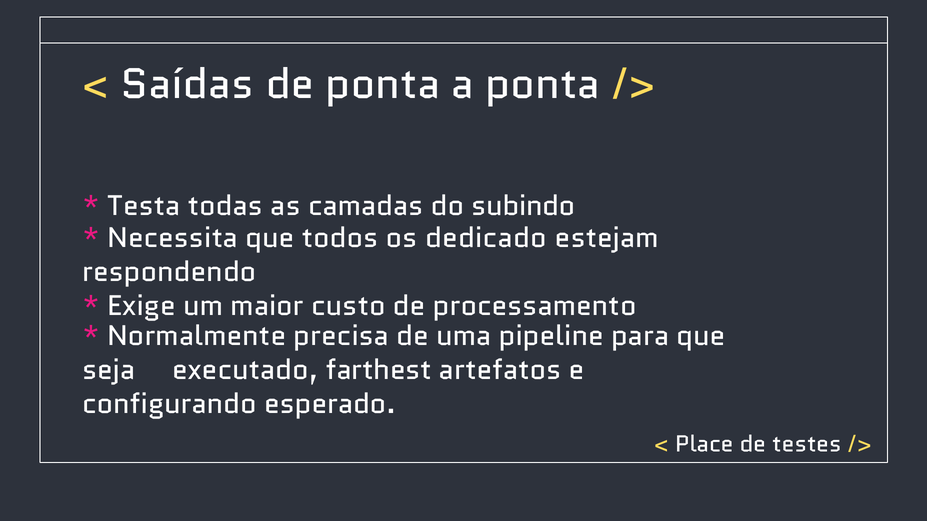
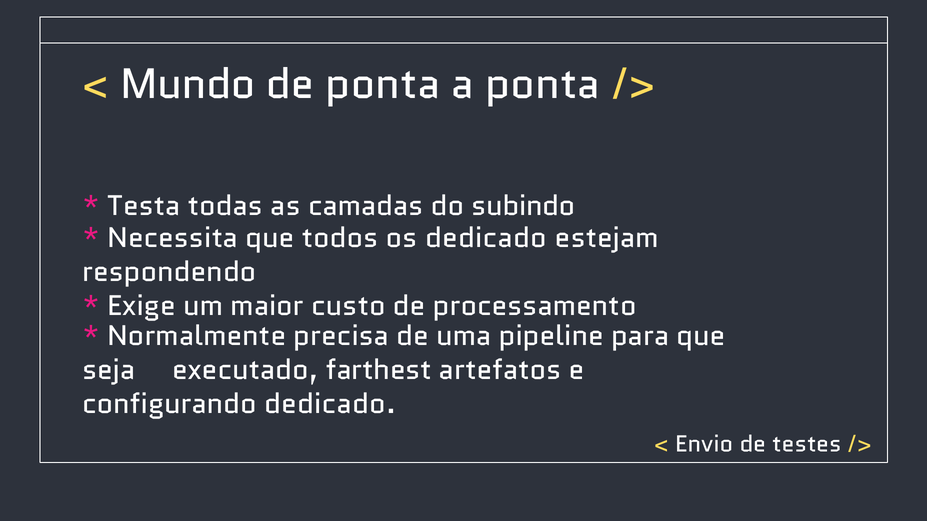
Saídas: Saídas -> Mundo
configurando esperado: esperado -> dedicado
Place: Place -> Envio
